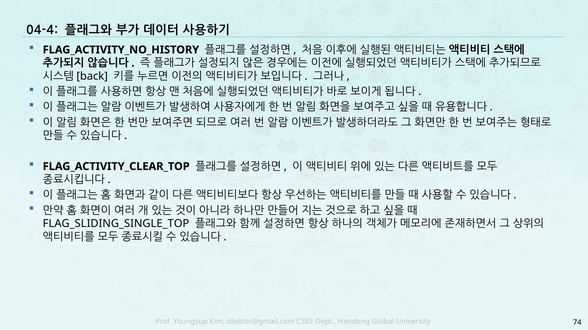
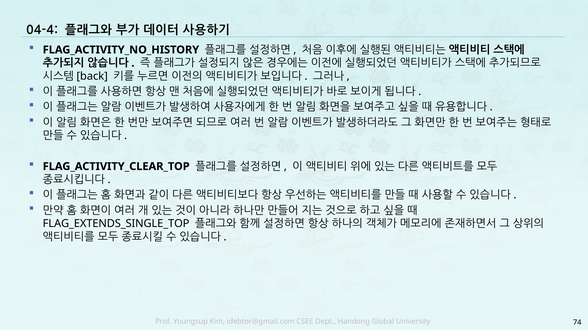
FLAG_SLIDING_SINGLE_TOP: FLAG_SLIDING_SINGLE_TOP -> FLAG_EXTENDS_SINGLE_TOP
